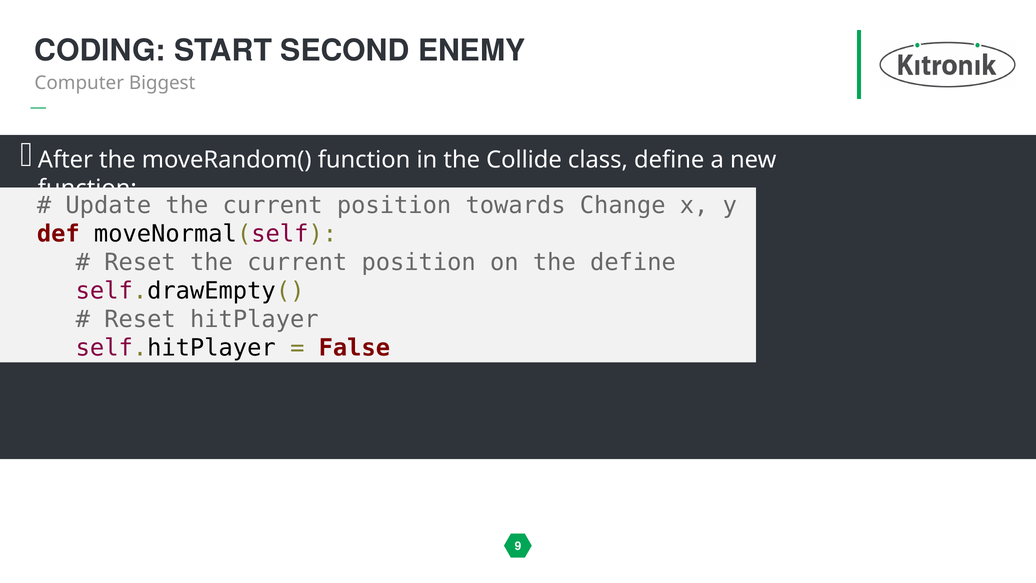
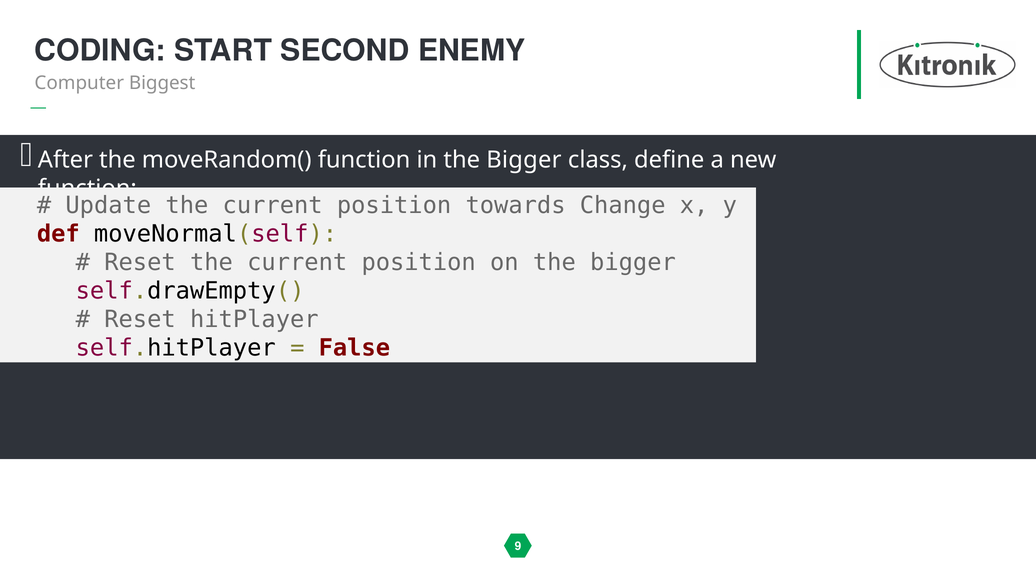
in the Collide: Collide -> Bigger
on the define: define -> bigger
